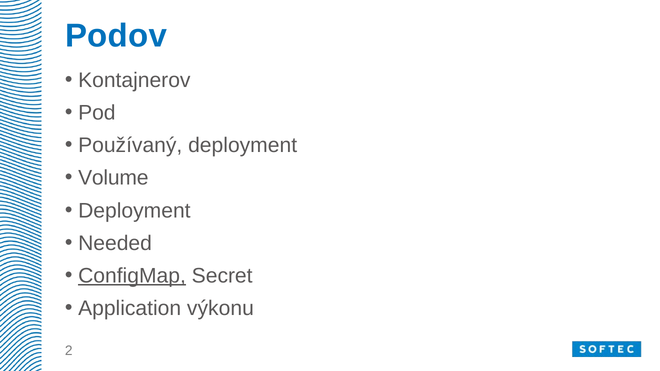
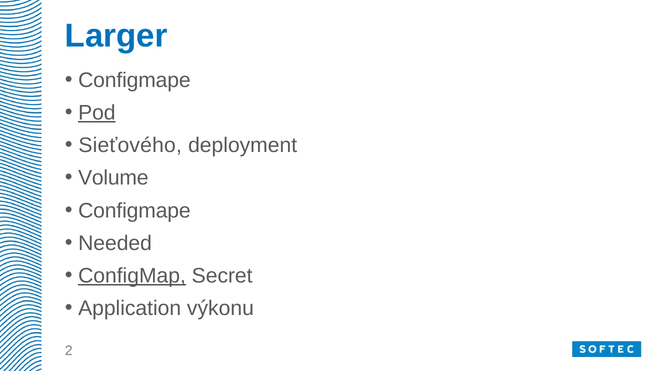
Podov: Podov -> Larger
Kontajnerov at (134, 80): Kontajnerov -> Configmape
Pod underline: none -> present
Používaný: Používaný -> Sieťového
Deployment at (134, 211): Deployment -> Configmape
